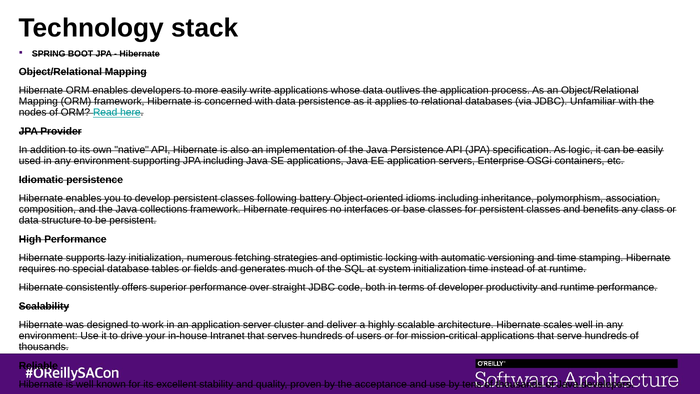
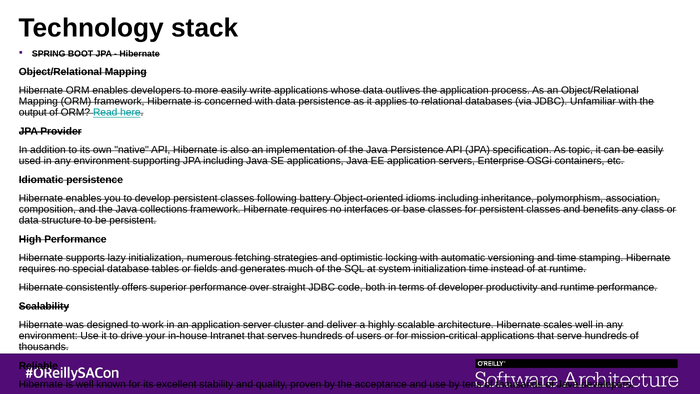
nodes: nodes -> output
logic: logic -> topic
